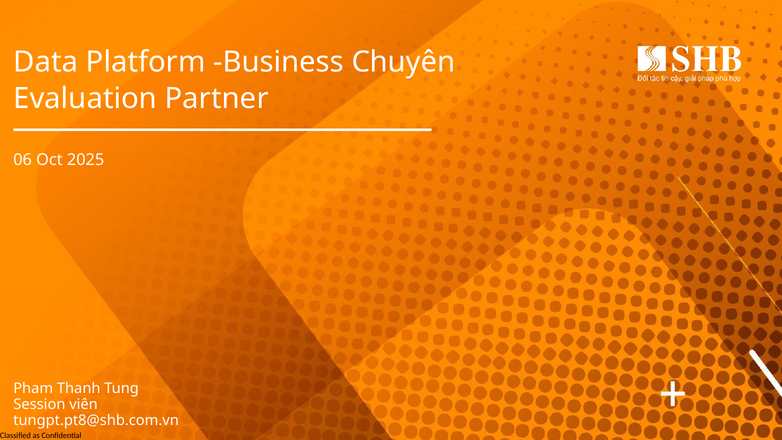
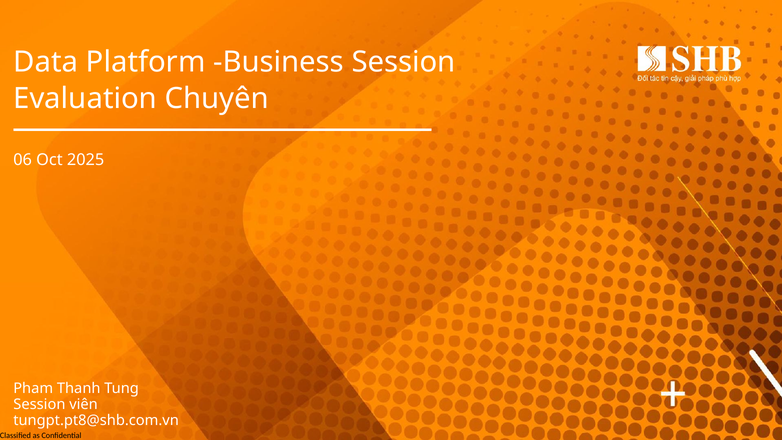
Business Chuyên: Chuyên -> Session
Partner: Partner -> Chuyên
